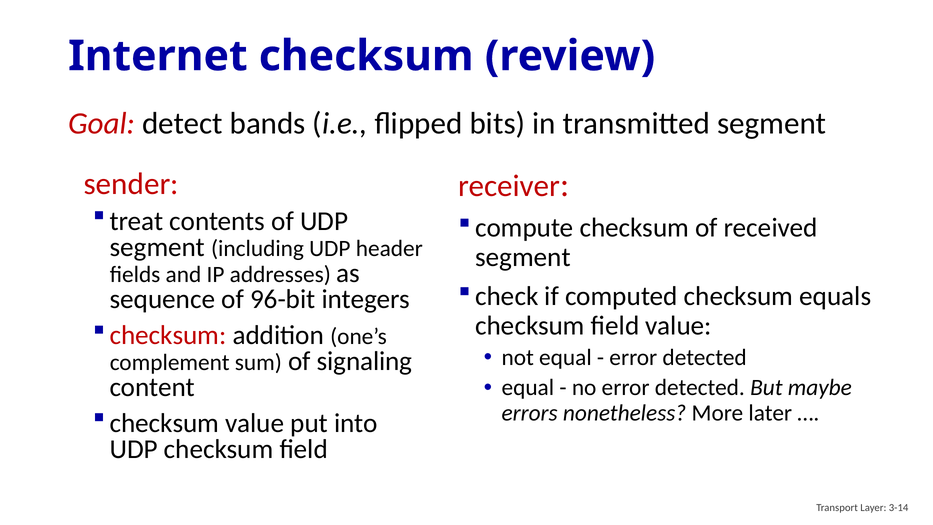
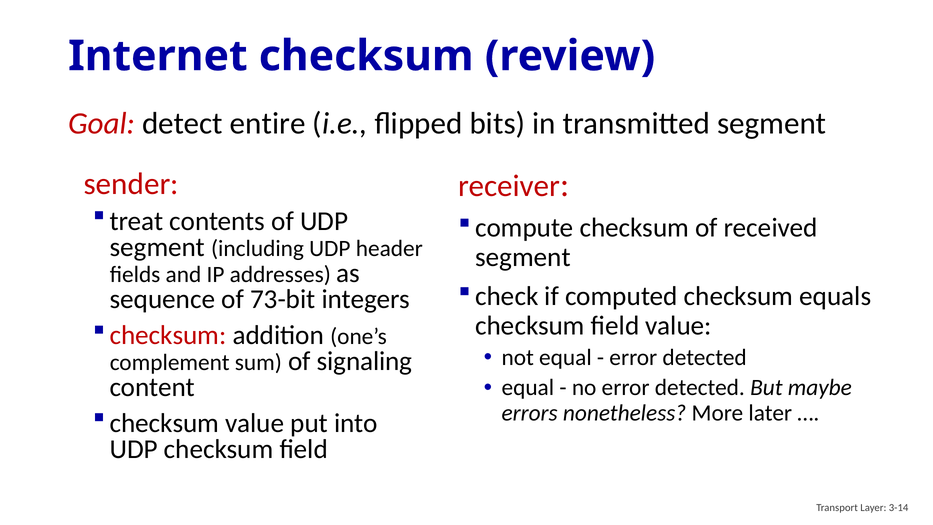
bands: bands -> entire
96-bit: 96-bit -> 73-bit
